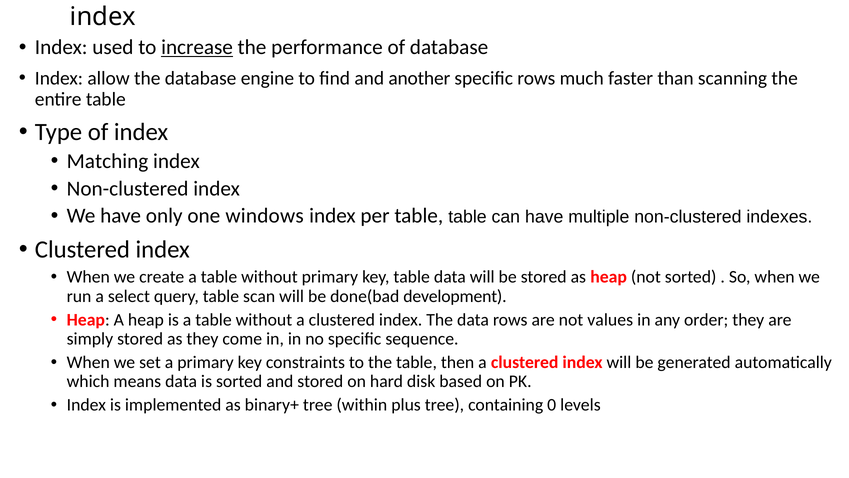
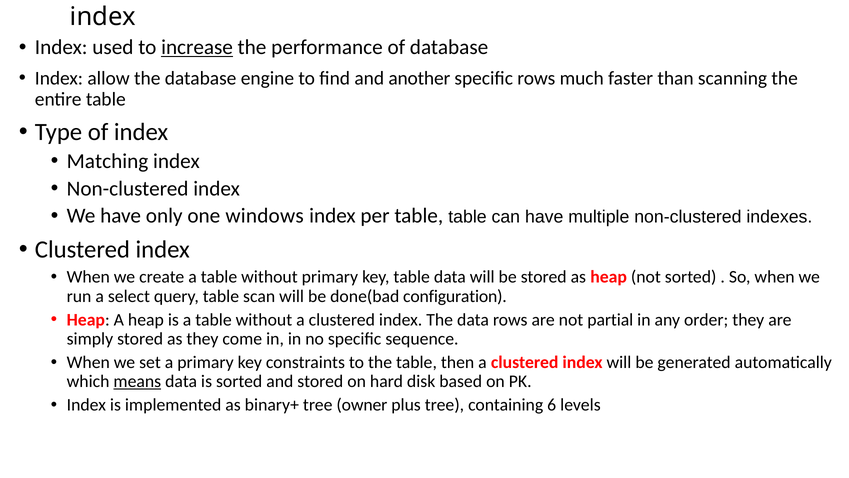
development: development -> configuration
values: values -> partial
means underline: none -> present
within: within -> owner
0: 0 -> 6
